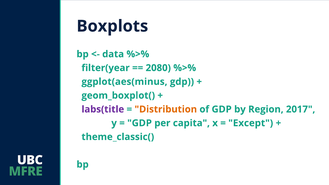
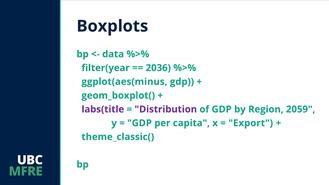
2080: 2080 -> 2036
Distribution colour: orange -> purple
2017: 2017 -> 2059
Except: Except -> Export
